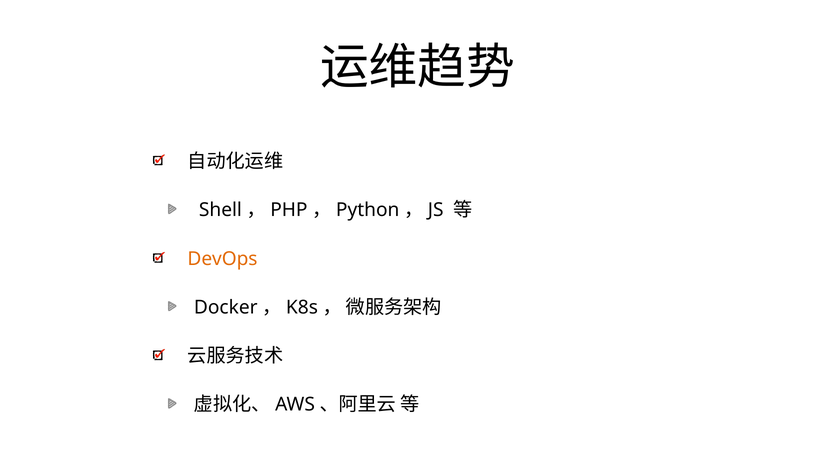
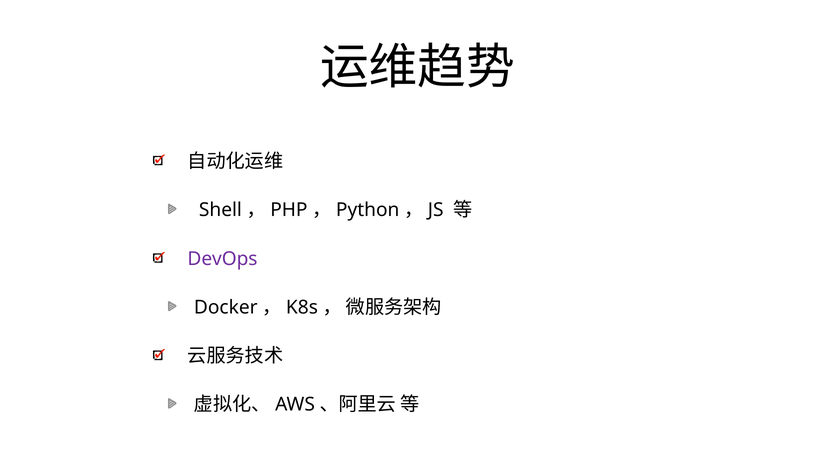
DevOps colour: orange -> purple
